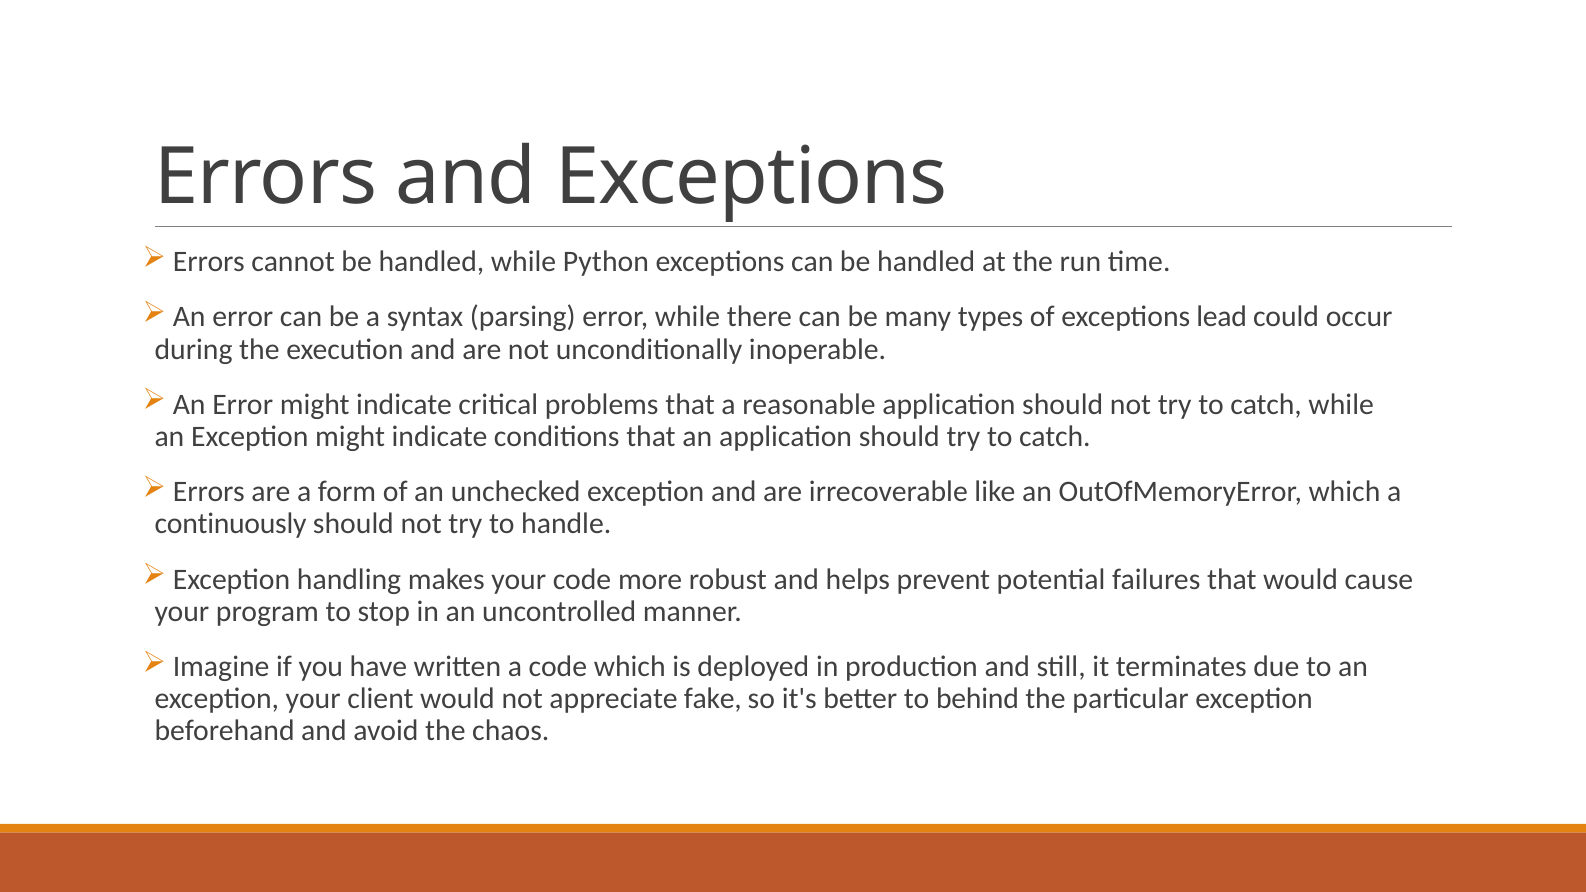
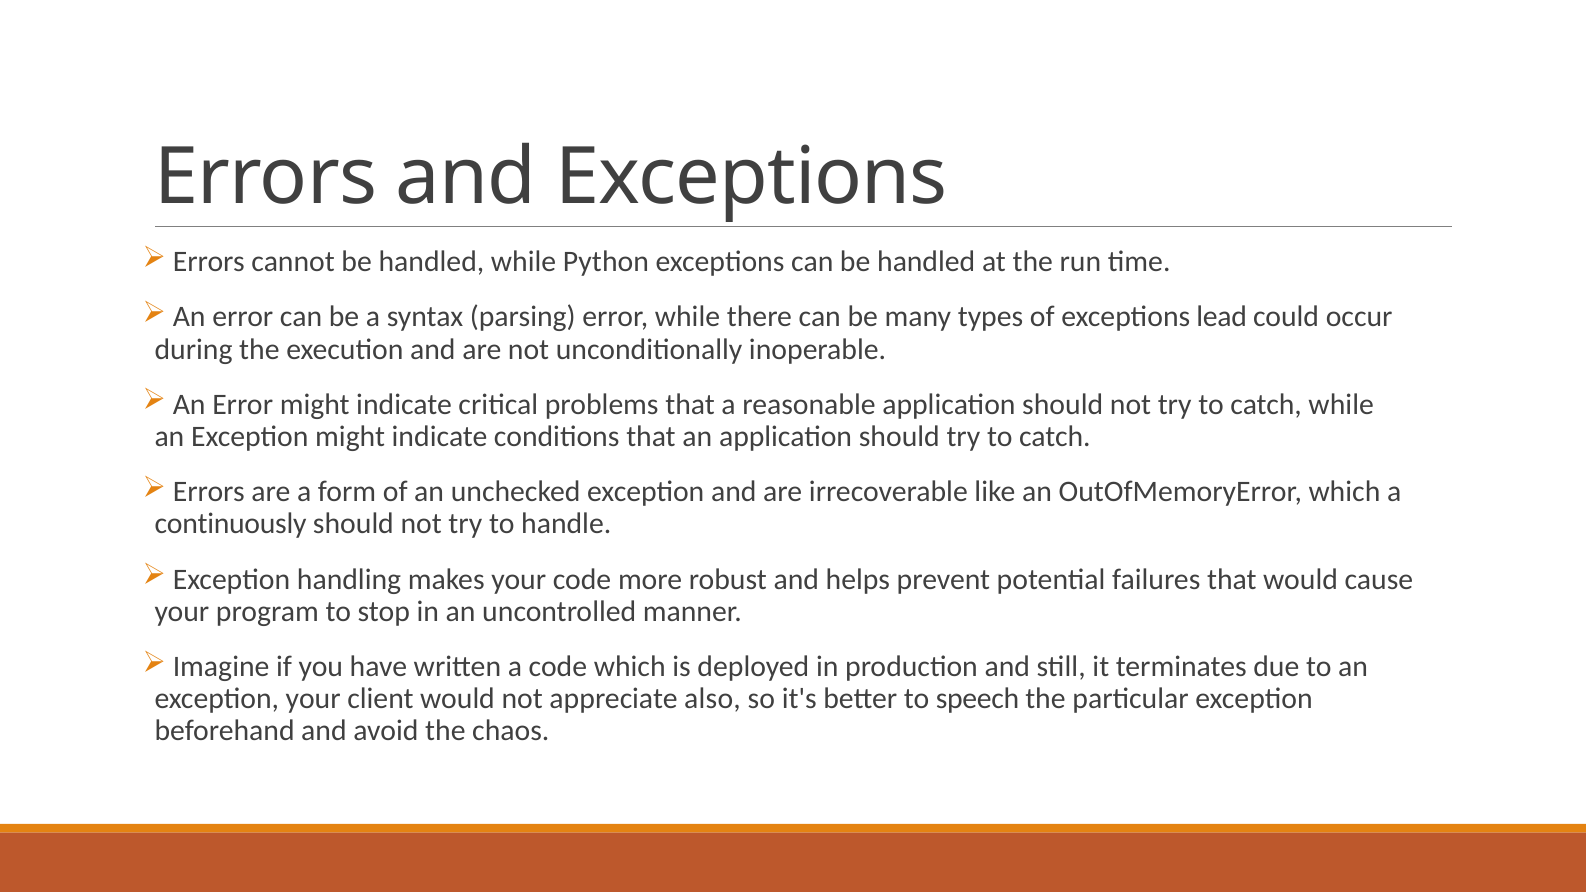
fake: fake -> also
behind: behind -> speech
